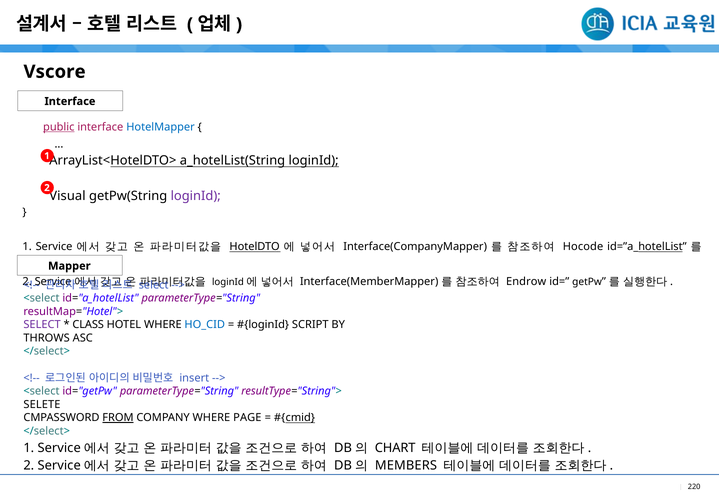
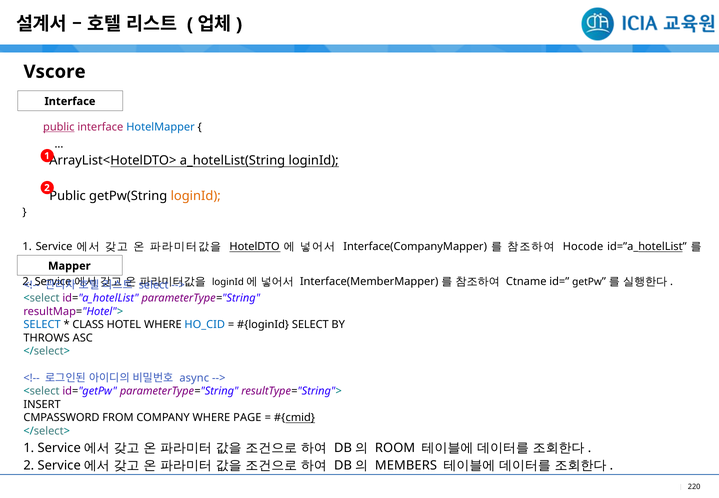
Visual at (67, 196): Visual -> Public
loginId at (196, 196) colour: purple -> orange
Endrow: Endrow -> Ctname
SELECT at (42, 325) colour: purple -> blue
SCRIPT at (310, 325): SCRIPT -> SELECT
insert: insert -> async
SELETE: SELETE -> INSERT
FROM underline: present -> none
CHART: CHART -> ROOM
